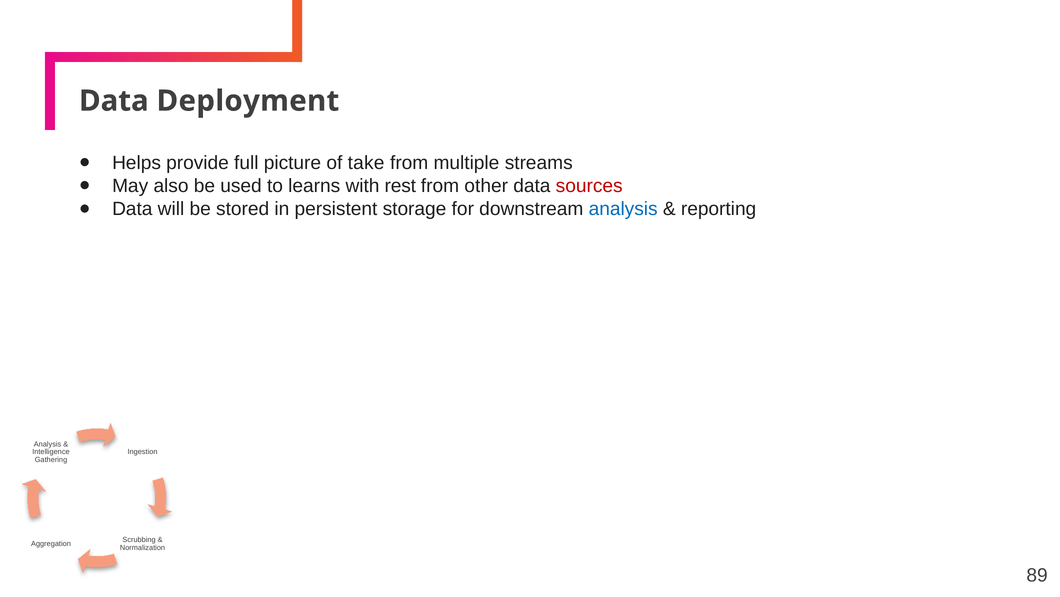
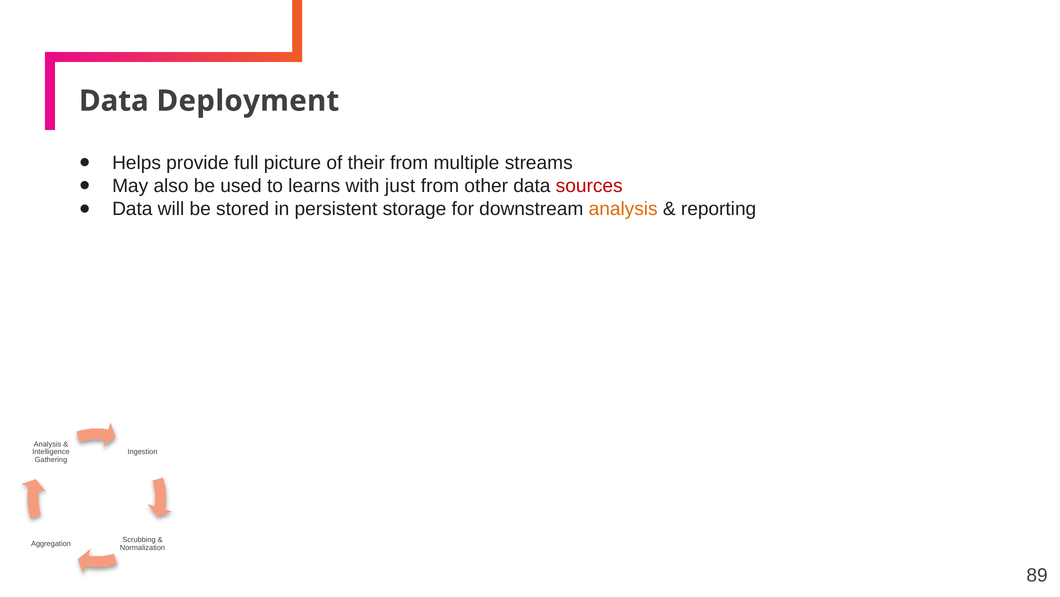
take: take -> their
rest: rest -> just
analysis at (623, 209) colour: blue -> orange
